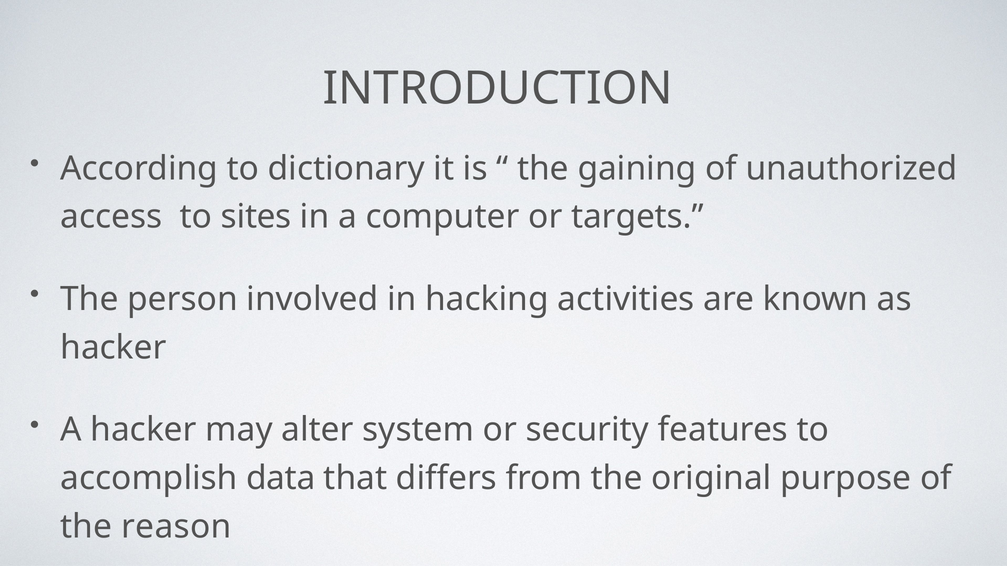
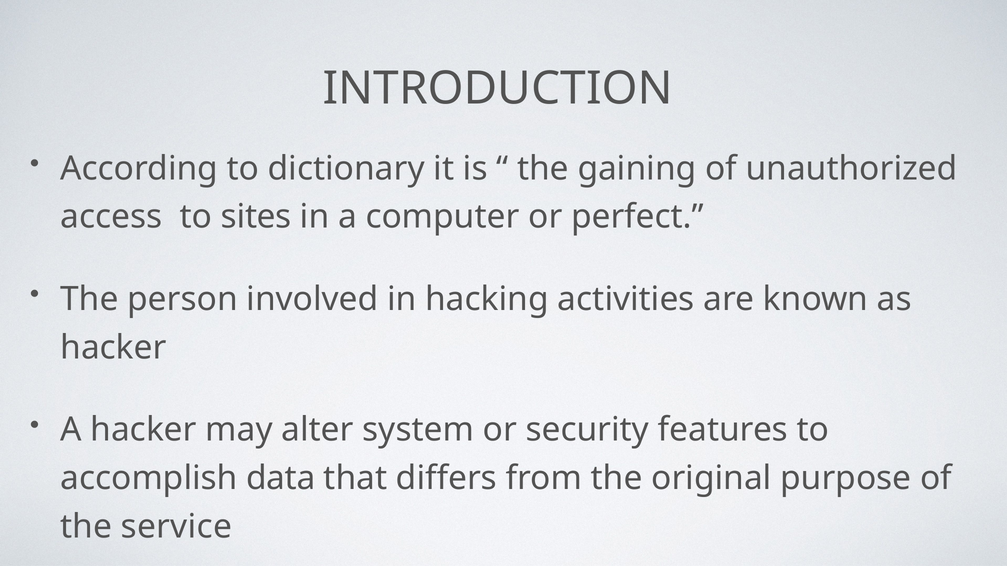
targets: targets -> perfect
reason: reason -> service
